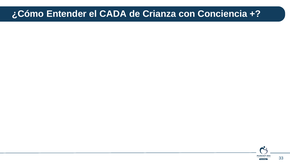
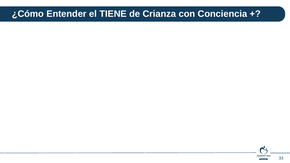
CADA: CADA -> TIENE
